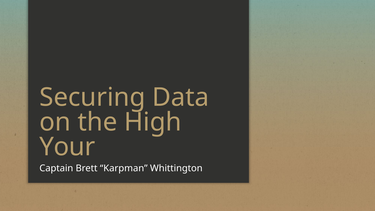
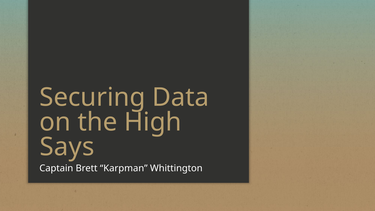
Your: Your -> Says
